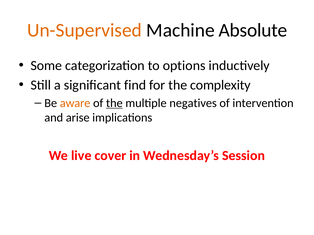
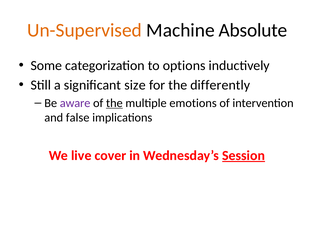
find: find -> size
complexity: complexity -> differently
aware colour: orange -> purple
negatives: negatives -> emotions
arise: arise -> false
Session underline: none -> present
